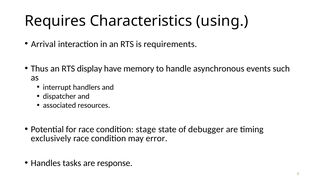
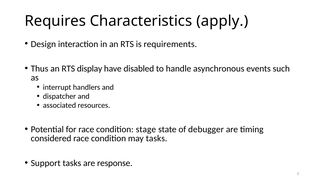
using: using -> apply
Arrival: Arrival -> Design
memory: memory -> disabled
exclusively: exclusively -> considered
may error: error -> tasks
Handles: Handles -> Support
